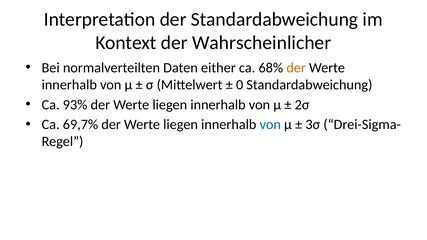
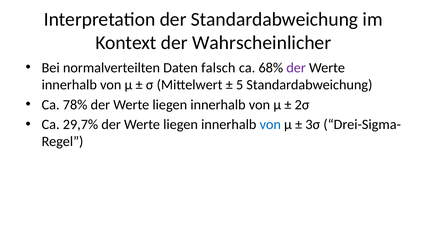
either: either -> falsch
der at (296, 68) colour: orange -> purple
0: 0 -> 5
93%: 93% -> 78%
69,7%: 69,7% -> 29,7%
